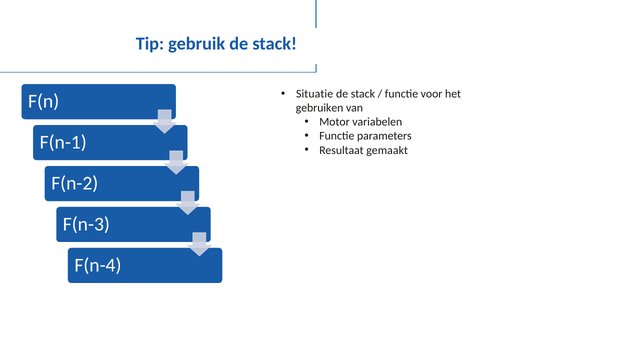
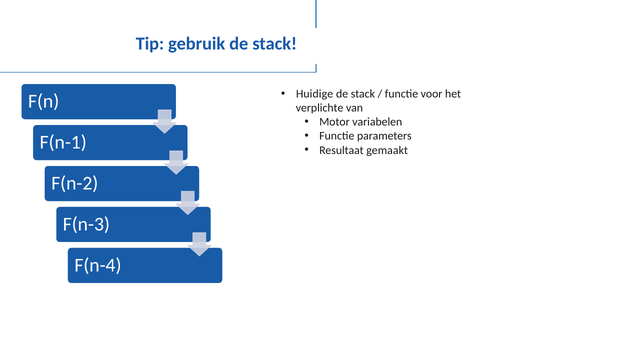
Situatie: Situatie -> Huidige
gebruiken: gebruiken -> verplichte
